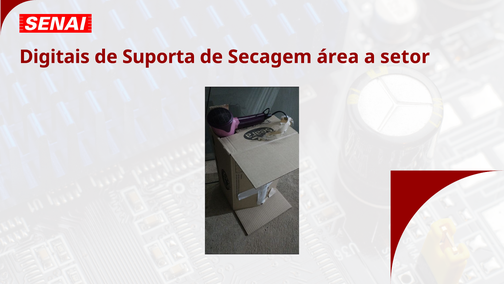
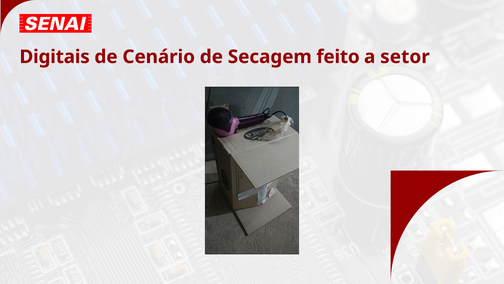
Suporta: Suporta -> Cenário
área: área -> feito
